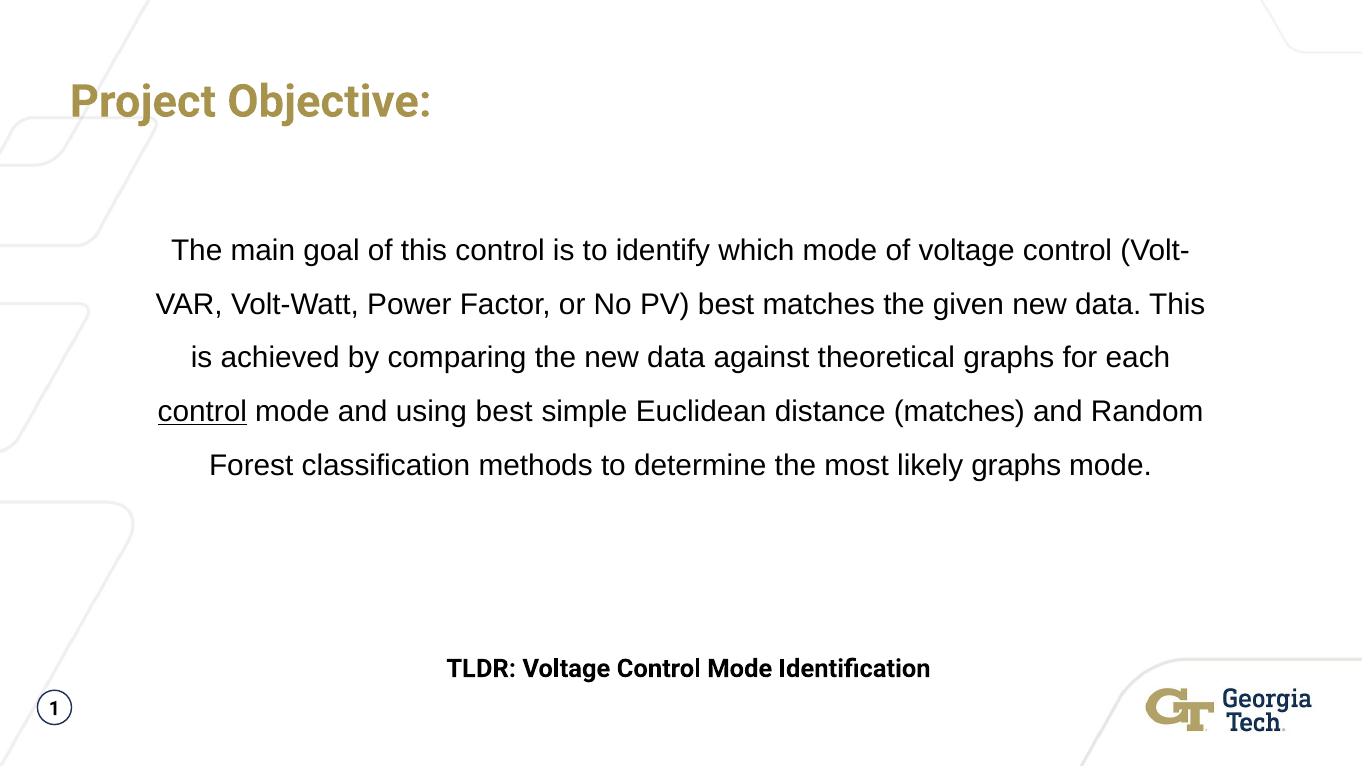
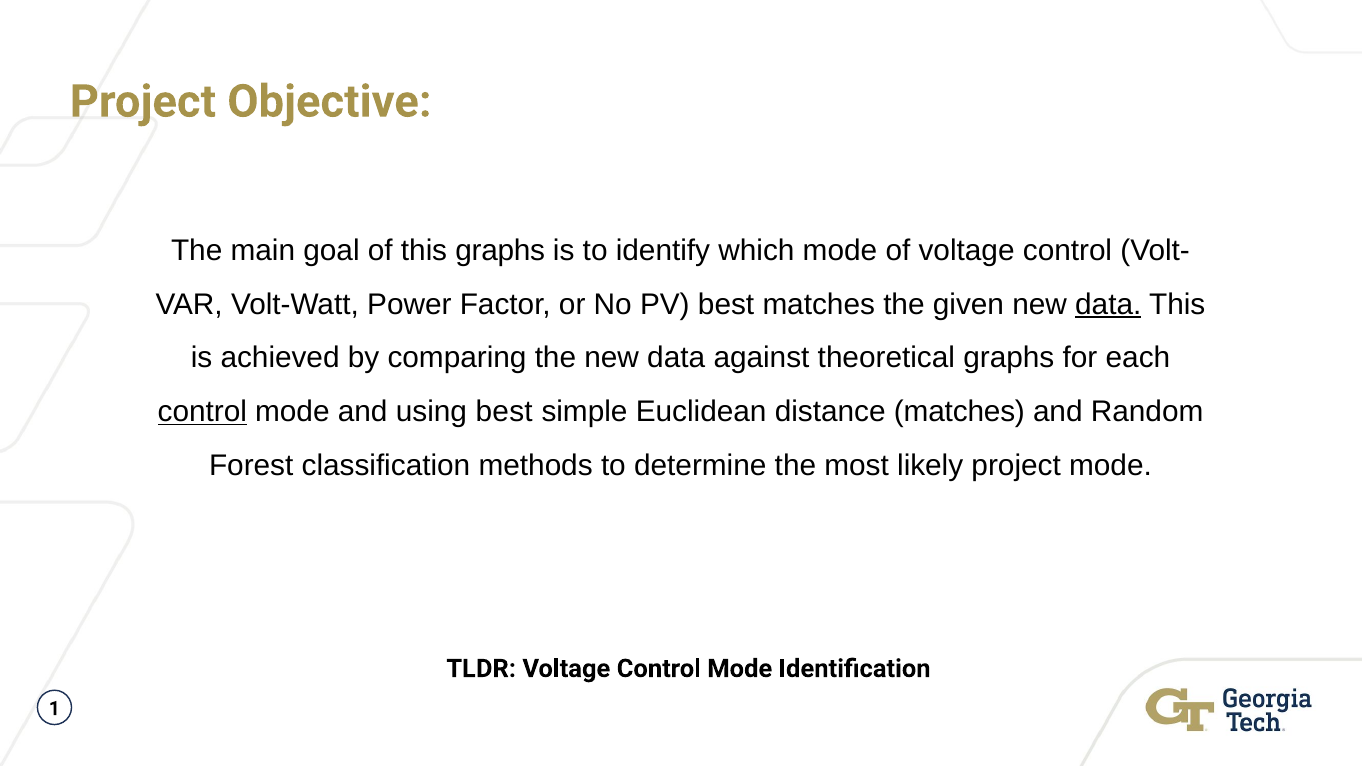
this control: control -> graphs
data at (1108, 304) underline: none -> present
likely graphs: graphs -> project
